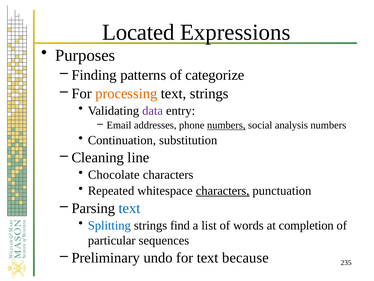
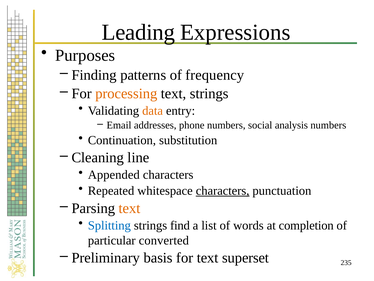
Located: Located -> Leading
categorize: categorize -> frequency
data colour: purple -> orange
numbers at (226, 125) underline: present -> none
Chocolate: Chocolate -> Appended
text at (130, 208) colour: blue -> orange
sequences: sequences -> converted
undo: undo -> basis
because: because -> superset
